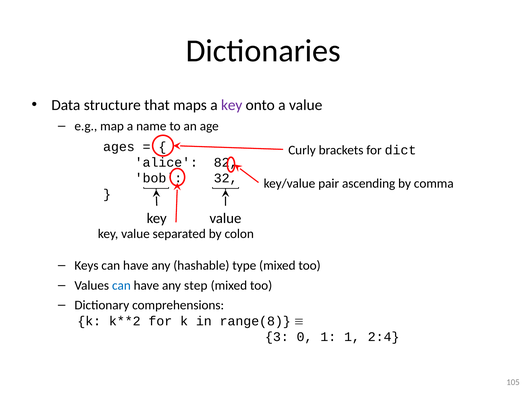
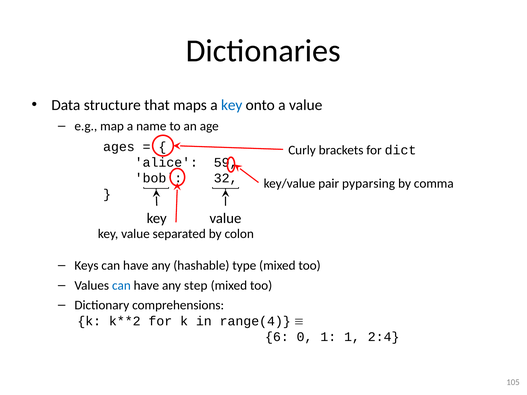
key at (232, 105) colour: purple -> blue
82: 82 -> 59
ascending: ascending -> pyparsing
range(8: range(8 -> range(4
3: 3 -> 6
